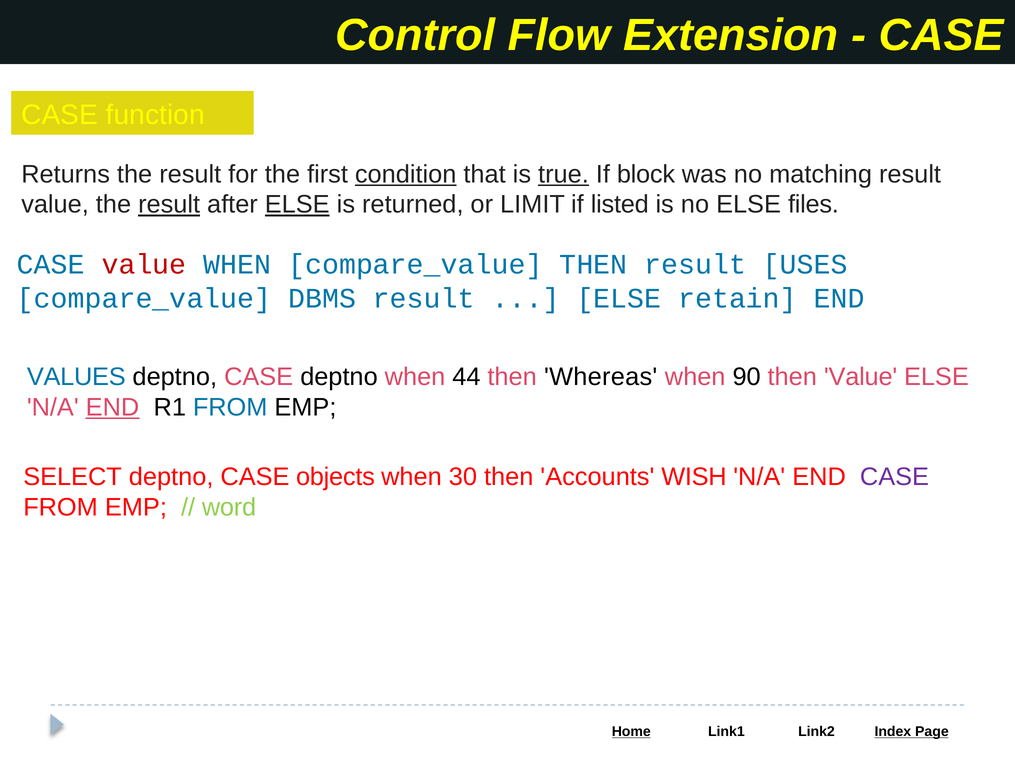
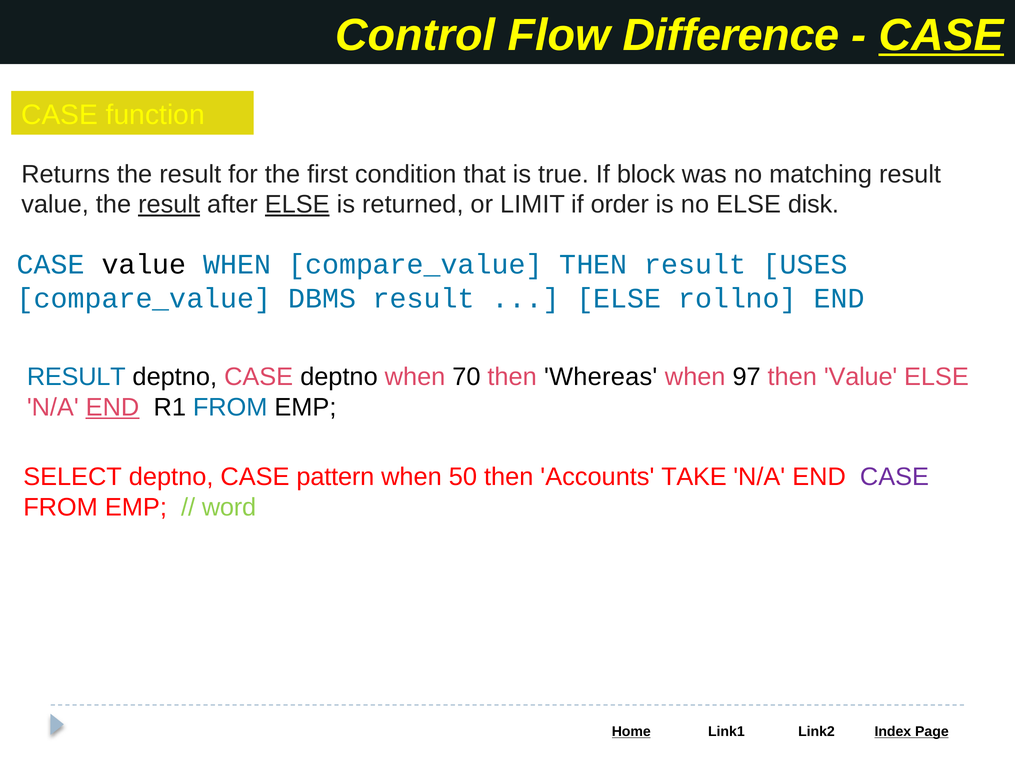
Extension: Extension -> Difference
CASE at (941, 35) underline: none -> present
condition underline: present -> none
true underline: present -> none
listed: listed -> order
files: files -> disk
value at (144, 265) colour: red -> black
retain: retain -> rollno
VALUES at (76, 377): VALUES -> RESULT
44: 44 -> 70
90: 90 -> 97
objects: objects -> pattern
30: 30 -> 50
WISH: WISH -> TAKE
